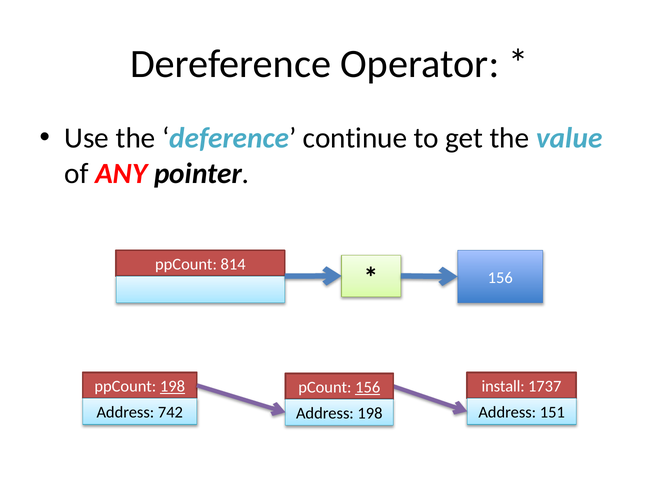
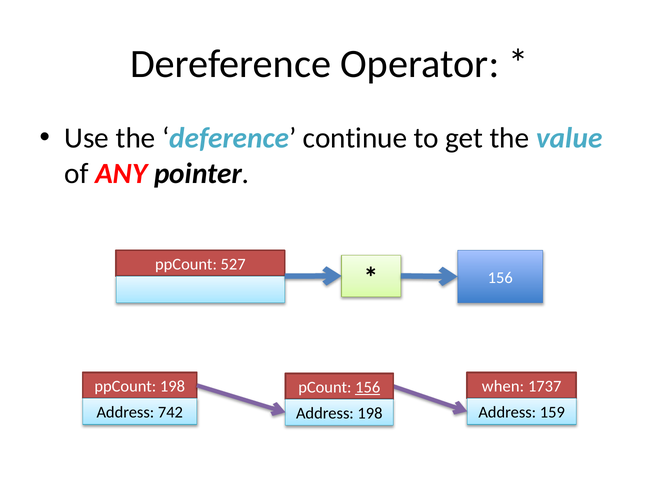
814: 814 -> 527
198 at (172, 387) underline: present -> none
install: install -> when
151: 151 -> 159
